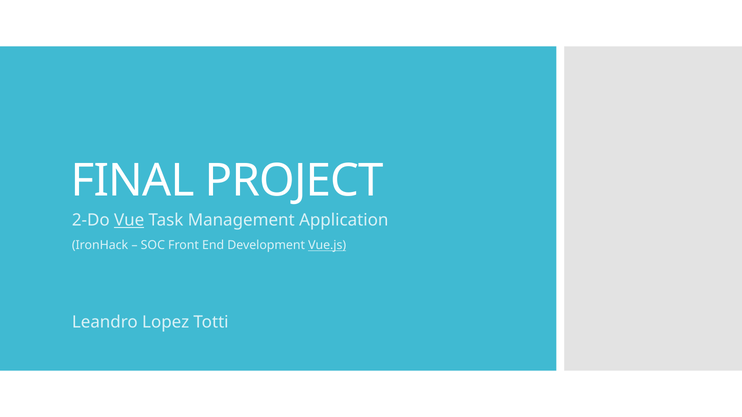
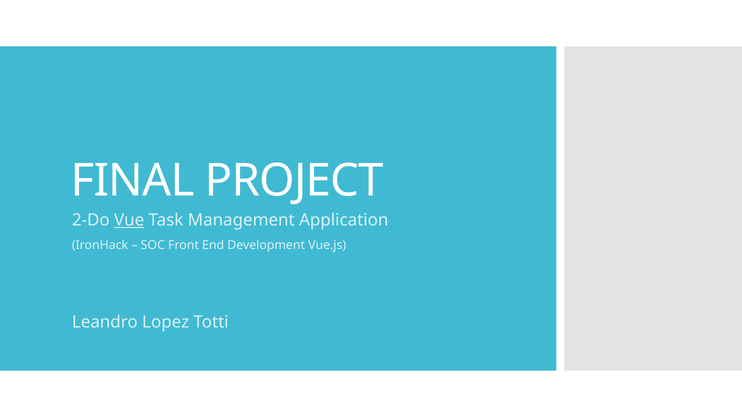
Vue.js underline: present -> none
